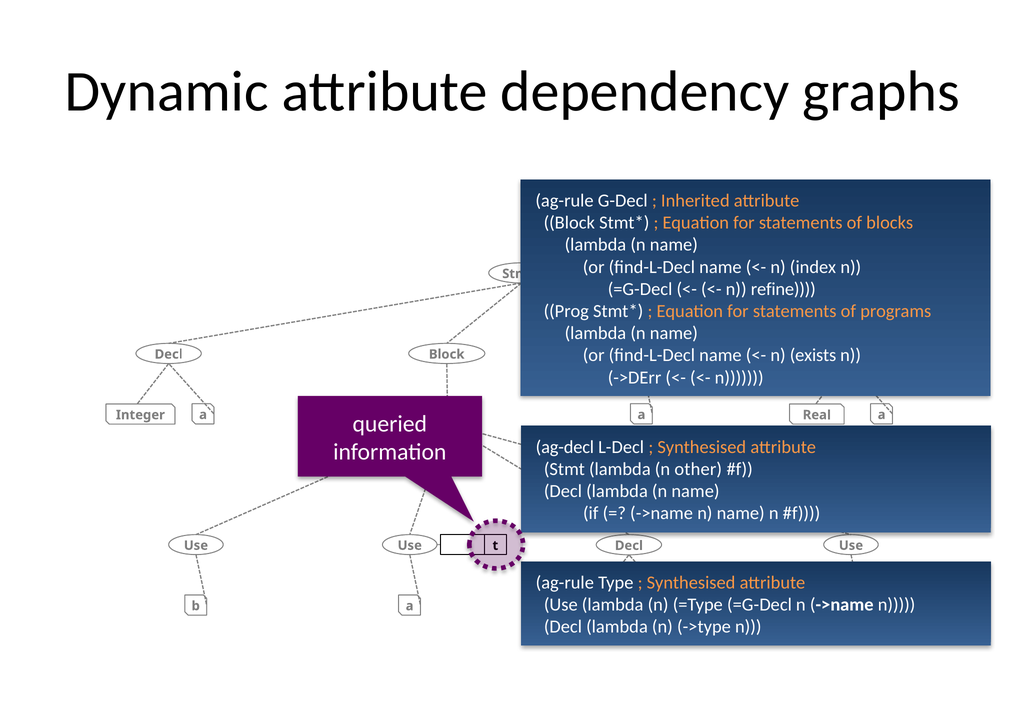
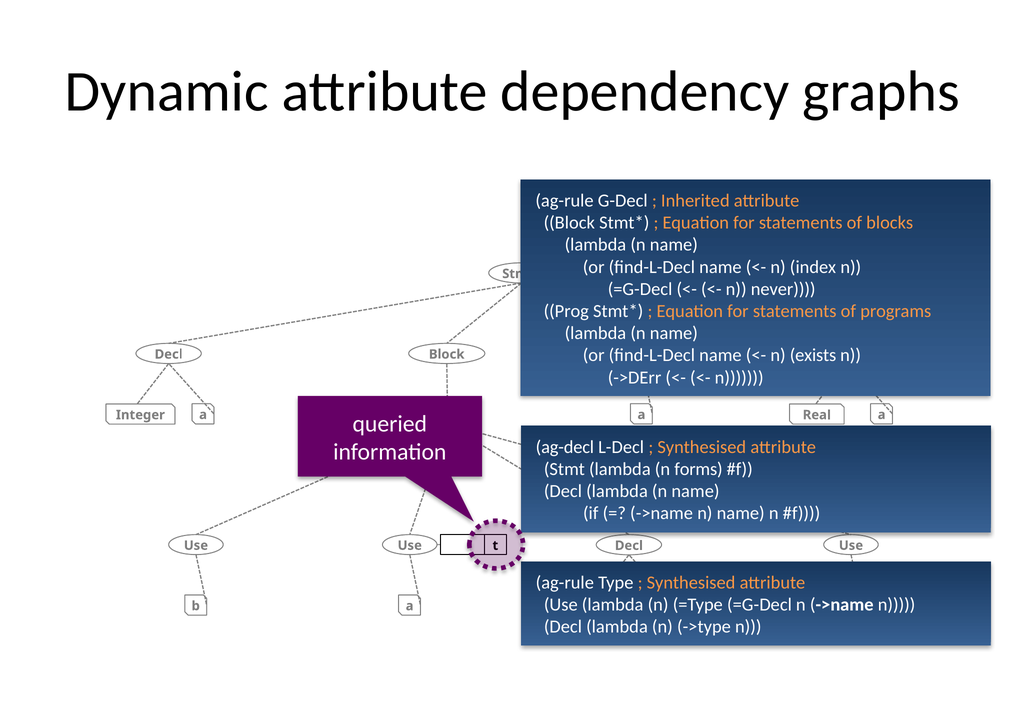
refine: refine -> never
other: other -> forms
